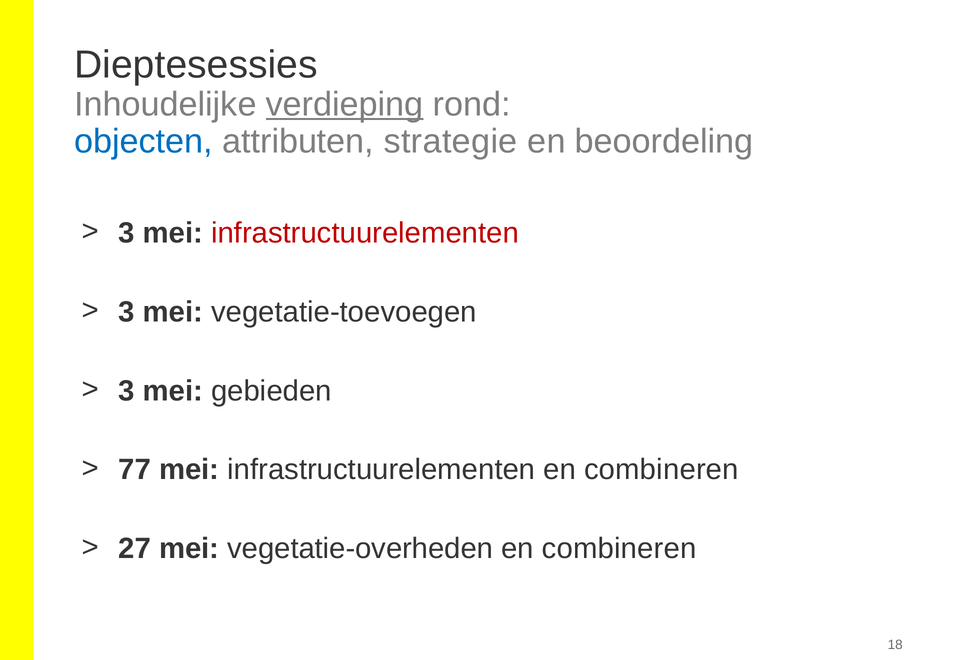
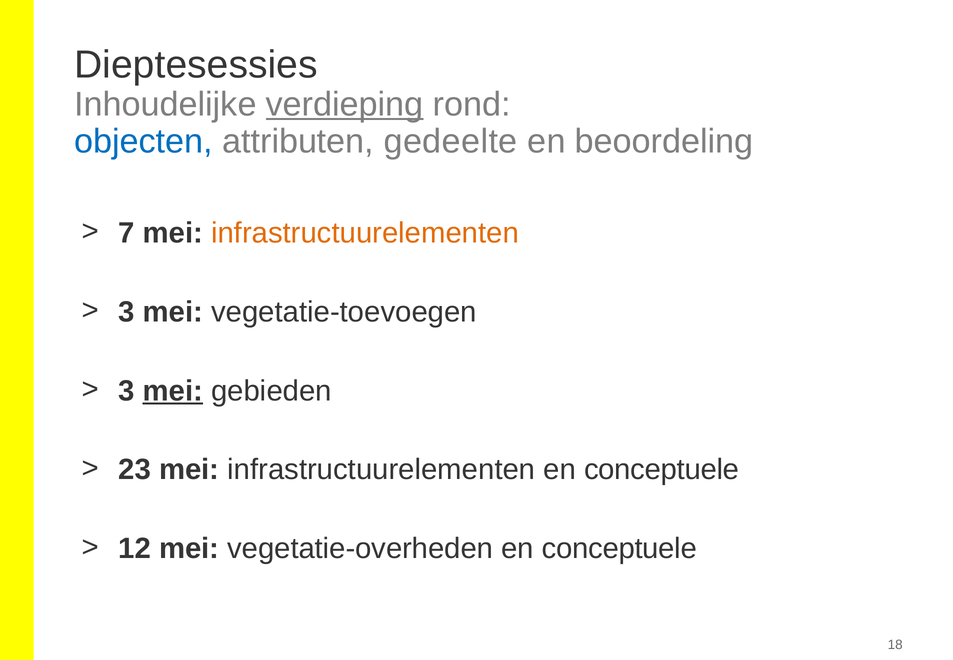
strategie: strategie -> gedeelte
3 at (126, 233): 3 -> 7
infrastructuurelementen at (365, 233) colour: red -> orange
mei at (173, 391) underline: none -> present
77: 77 -> 23
infrastructuurelementen en combineren: combineren -> conceptuele
27: 27 -> 12
combineren at (619, 549): combineren -> conceptuele
